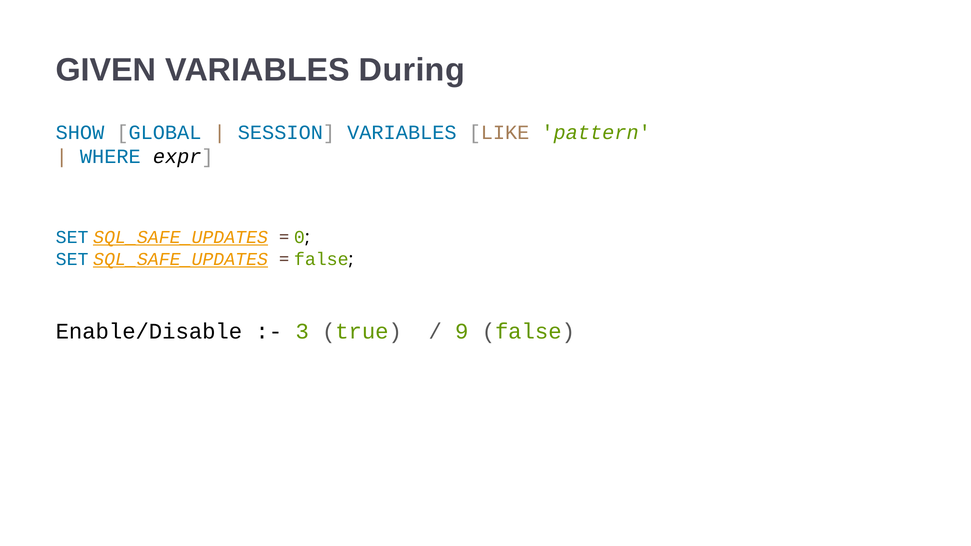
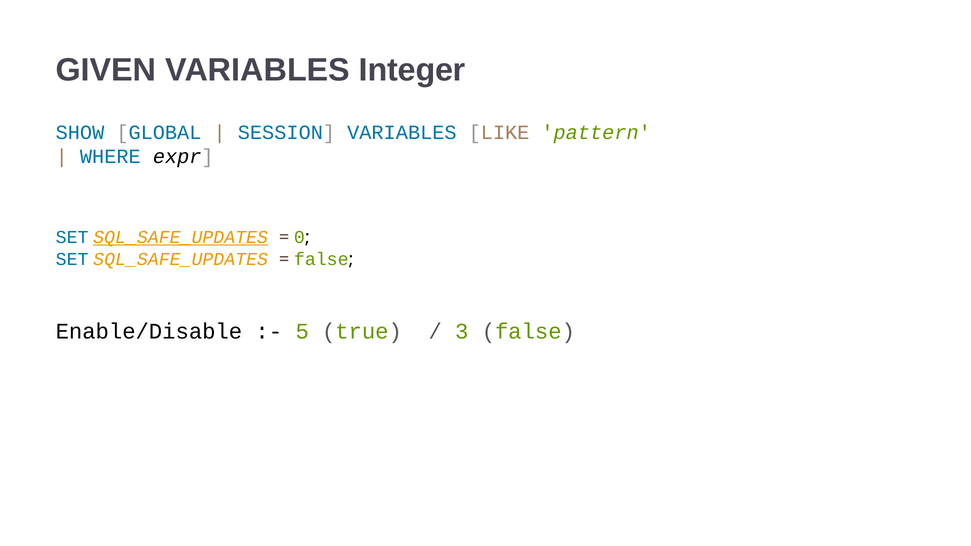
During: During -> Integer
SQL_SAFE_UPDATES at (181, 259) underline: present -> none
3: 3 -> 5
9: 9 -> 3
